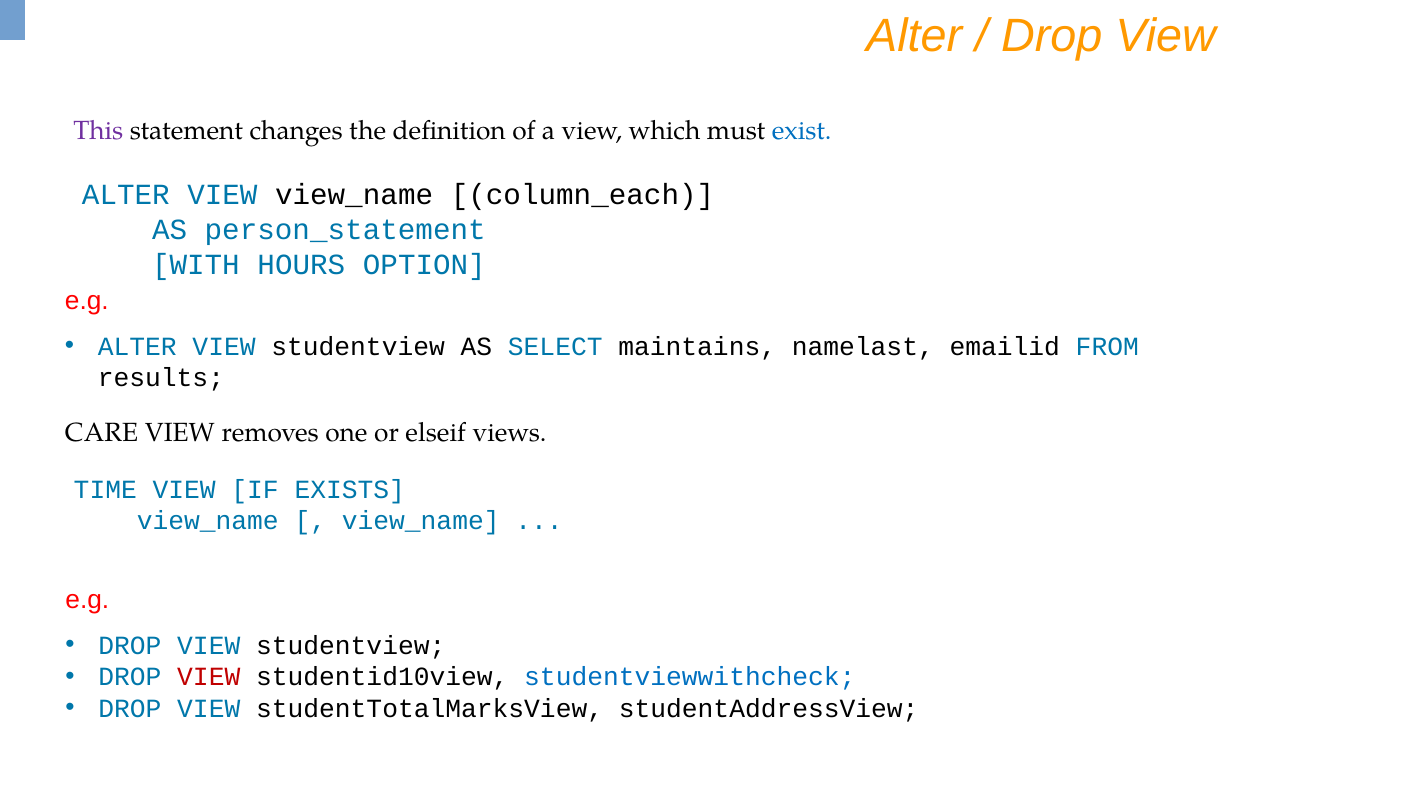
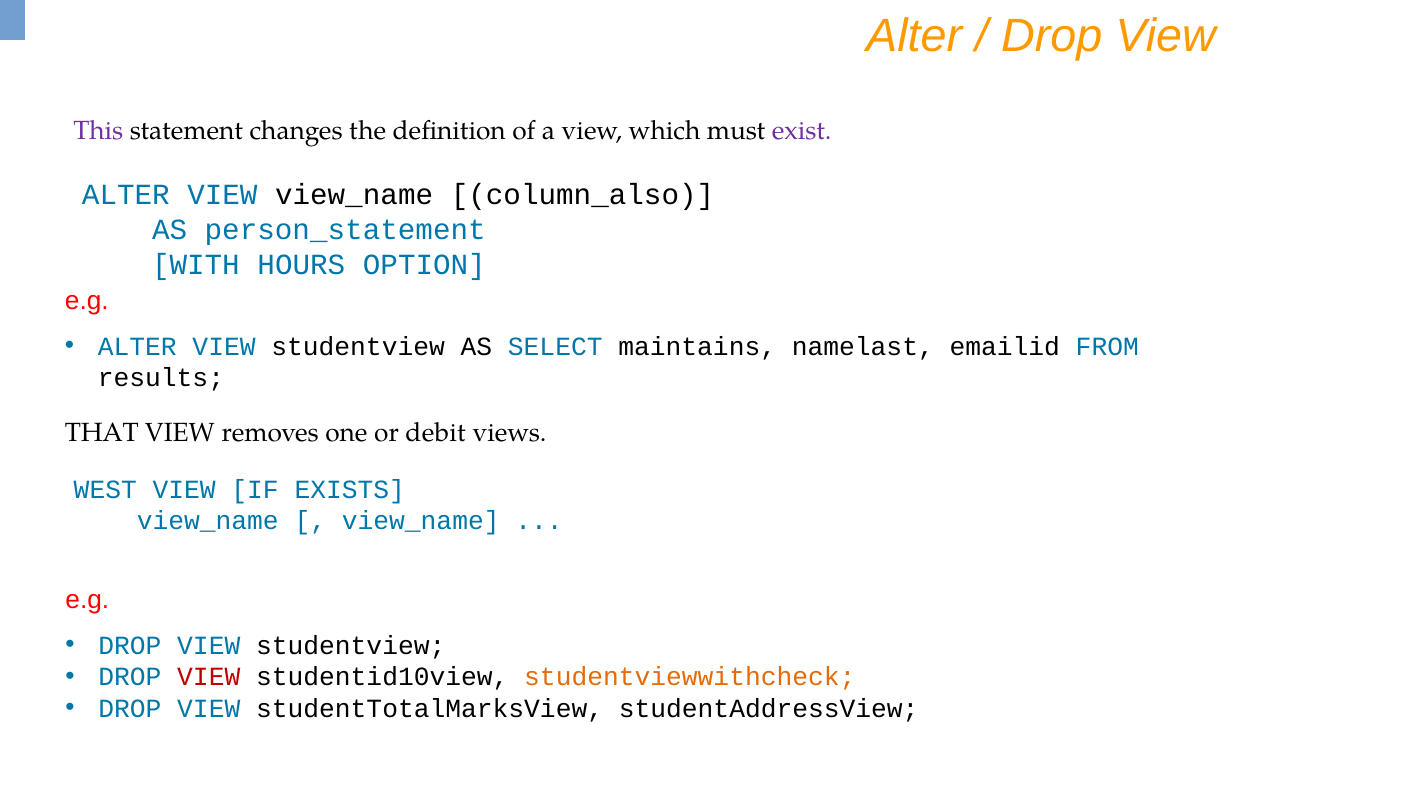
exist colour: blue -> purple
column_each: column_each -> column_also
CARE: CARE -> THAT
elseif: elseif -> debit
TIME: TIME -> WEST
studentviewwithcheck colour: blue -> orange
